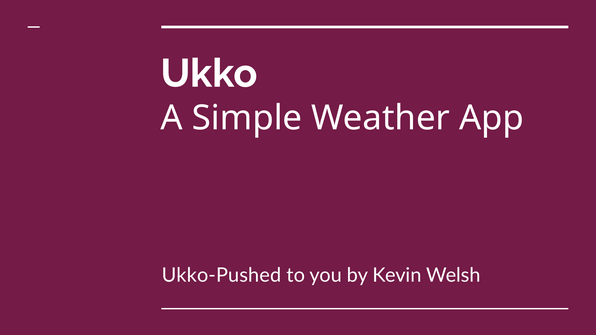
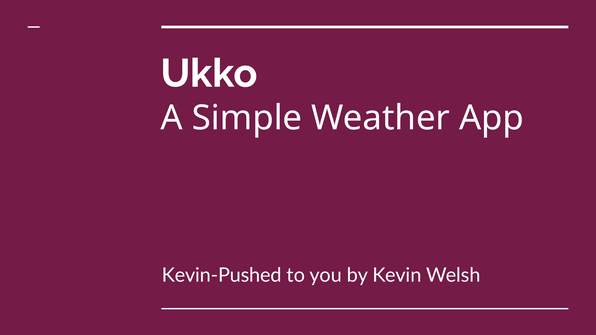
Ukko-Pushed: Ukko-Pushed -> Kevin-Pushed
